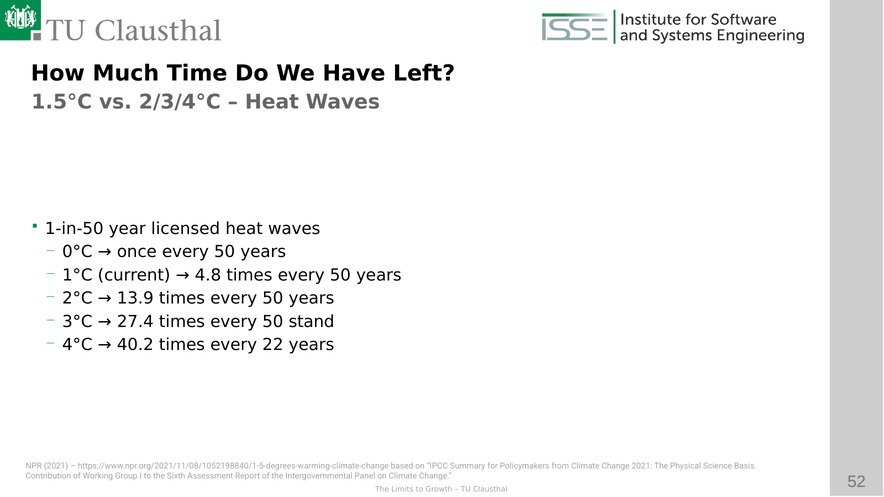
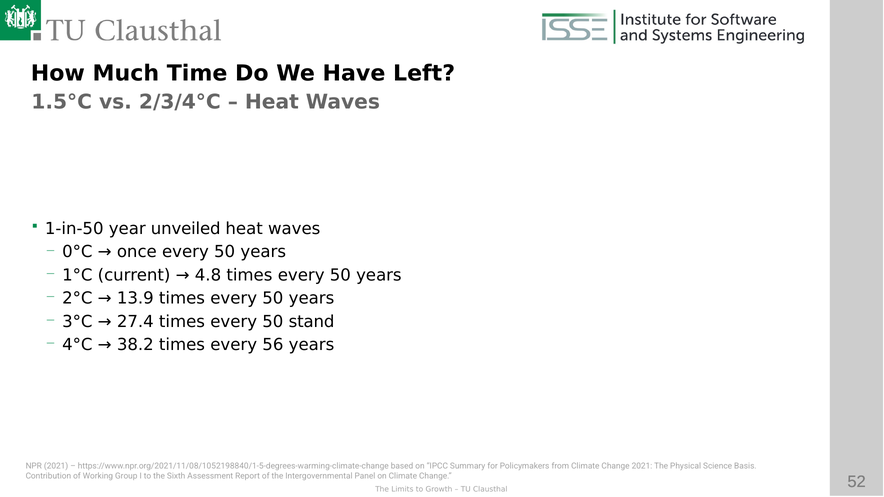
licensed: licensed -> unveiled
40.2: 40.2 -> 38.2
22: 22 -> 56
